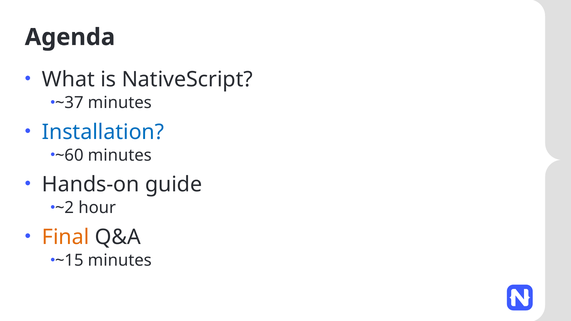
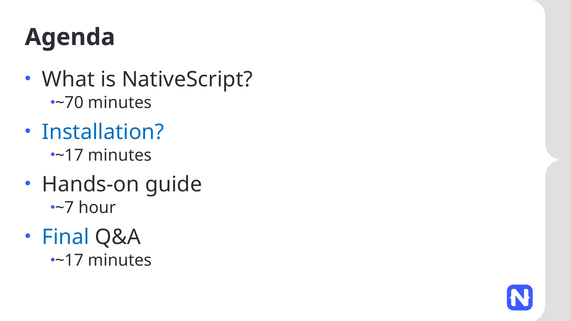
~37: ~37 -> ~70
~60 at (69, 155): ~60 -> ~17
~2: ~2 -> ~7
Final colour: orange -> blue
~15 at (69, 260): ~15 -> ~17
